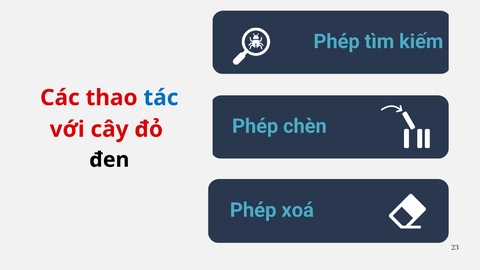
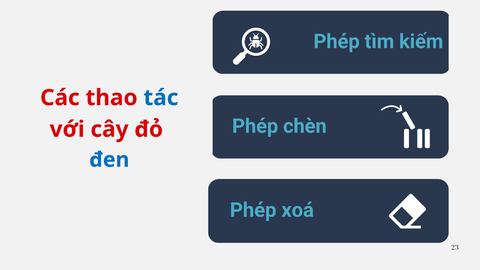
đen colour: black -> blue
